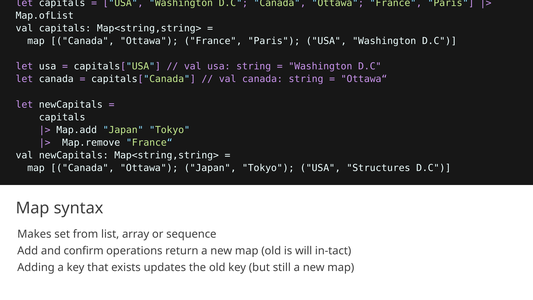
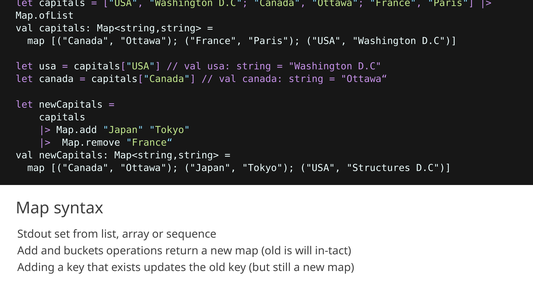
Makes: Makes -> Stdout
confirm: confirm -> buckets
